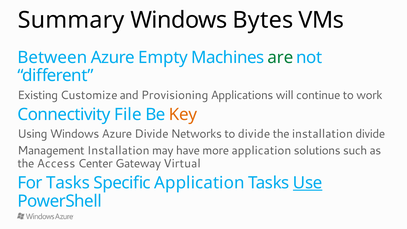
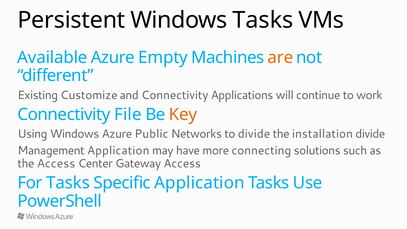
Summary: Summary -> Persistent
Windows Bytes: Bytes -> Tasks
Between: Between -> Available
are colour: green -> orange
and Provisioning: Provisioning -> Connectivity
Azure Divide: Divide -> Public
Management Installation: Installation -> Application
more application: application -> connecting
Gateway Virtual: Virtual -> Access
Use underline: present -> none
